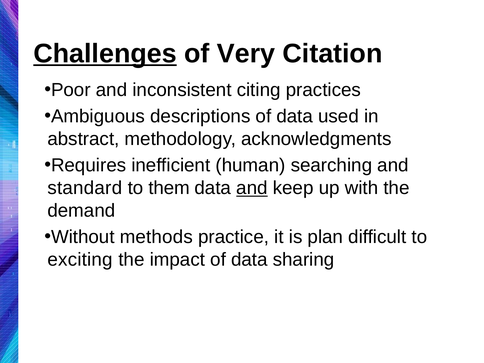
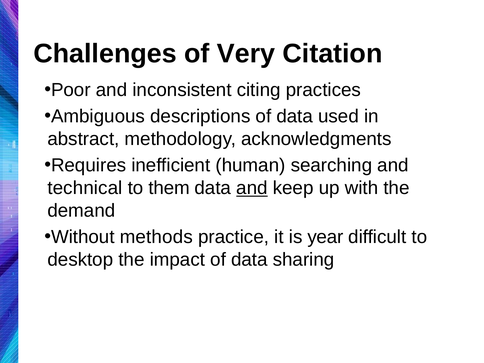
Challenges underline: present -> none
standard: standard -> technical
plan: plan -> year
exciting: exciting -> desktop
